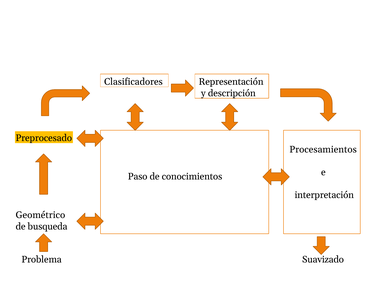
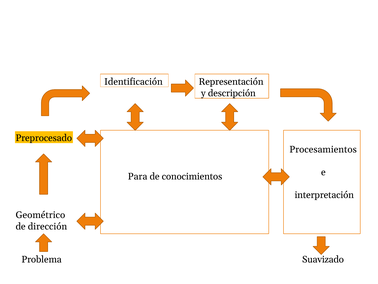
Clasificadores: Clasificadores -> Identificación
Paso: Paso -> Para
busqueda: busqueda -> dirección
